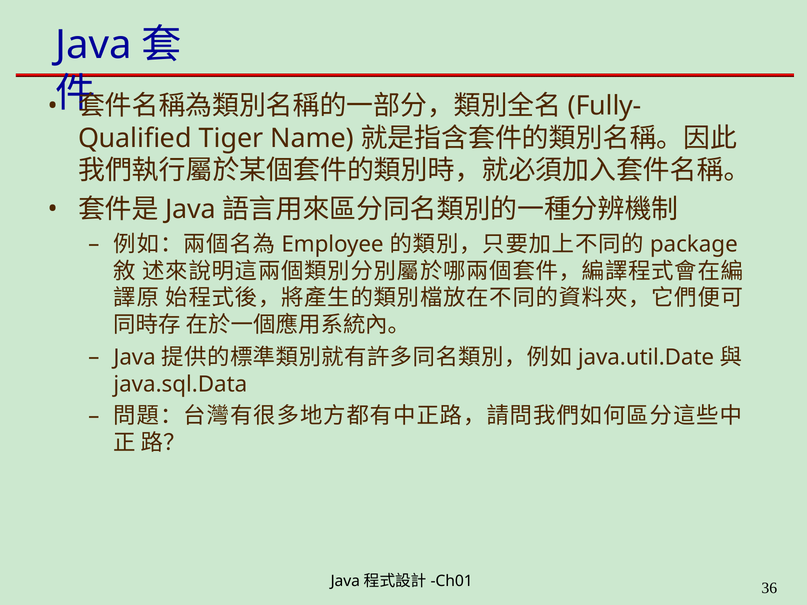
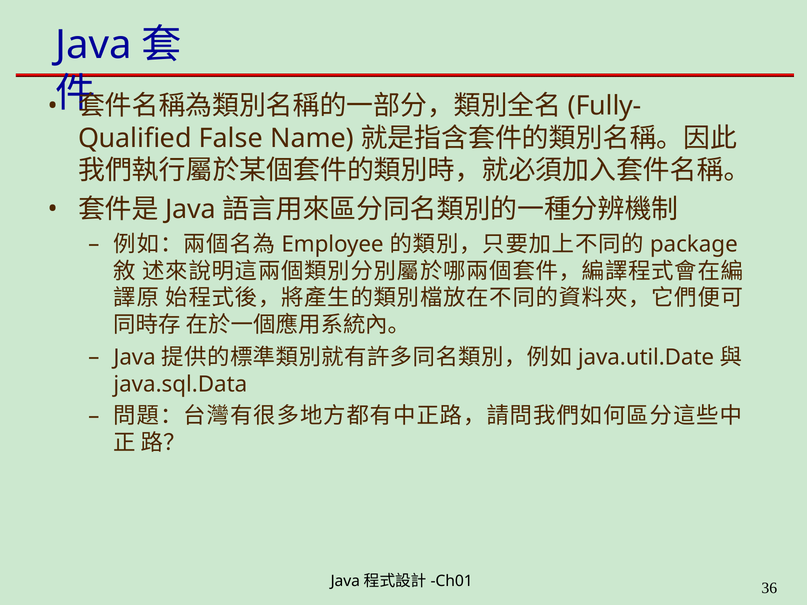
Tiger: Tiger -> False
